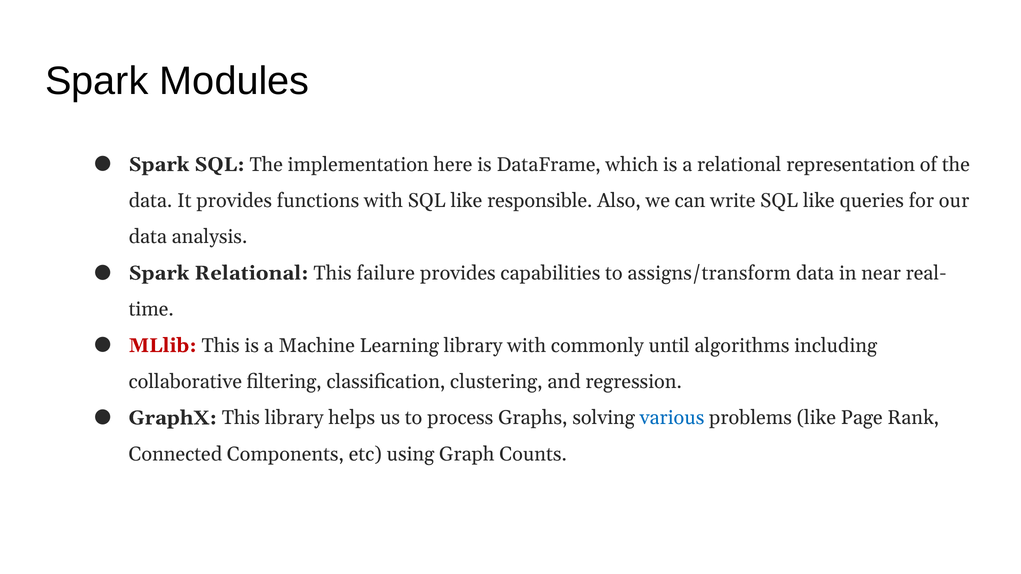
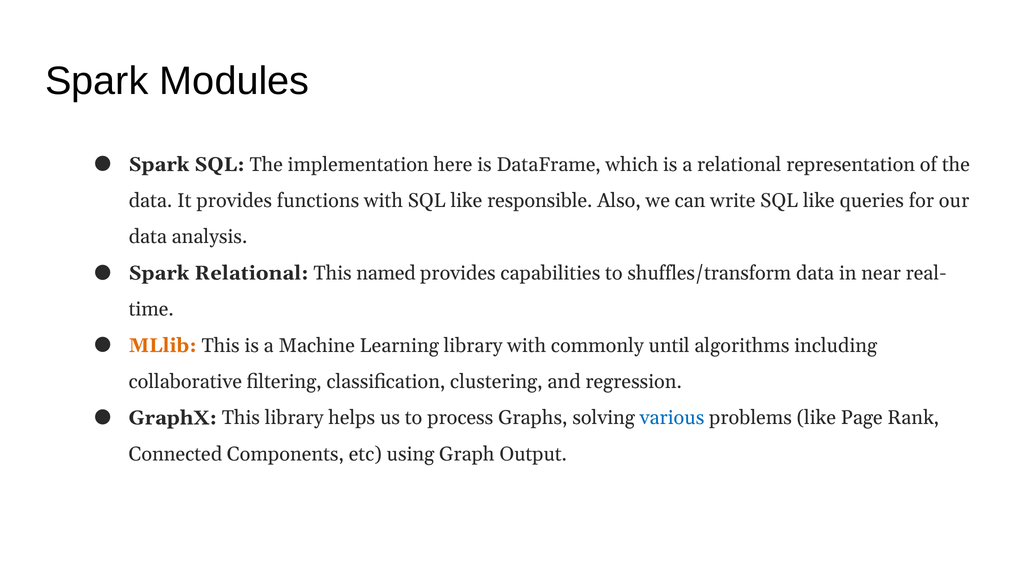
failure: failure -> named
assigns/transform: assigns/transform -> shuffles/transform
MLlib colour: red -> orange
Counts: Counts -> Output
